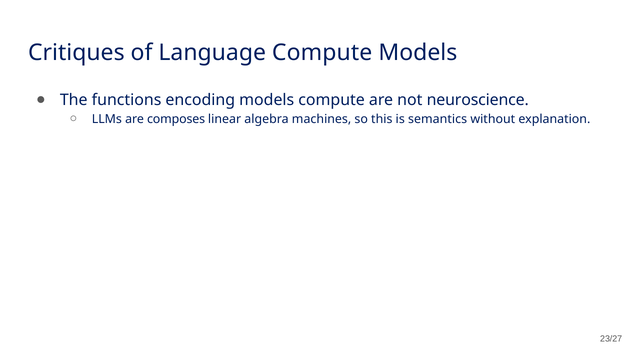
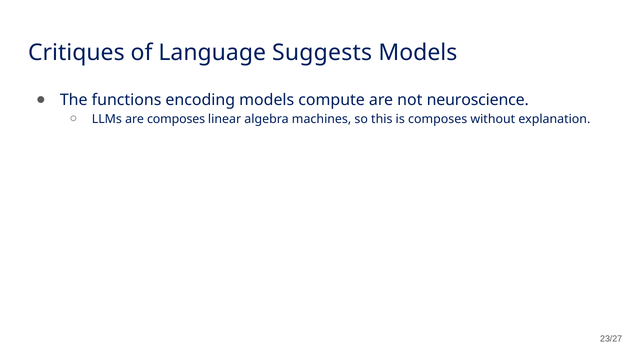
Language Compute: Compute -> Suggests
is semantics: semantics -> composes
